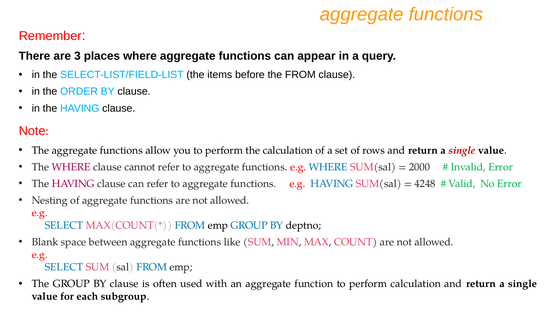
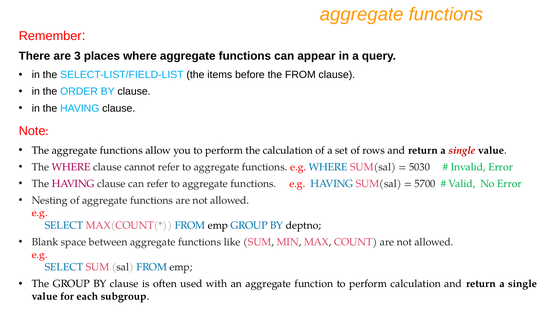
2000: 2000 -> 5030
4248: 4248 -> 5700
